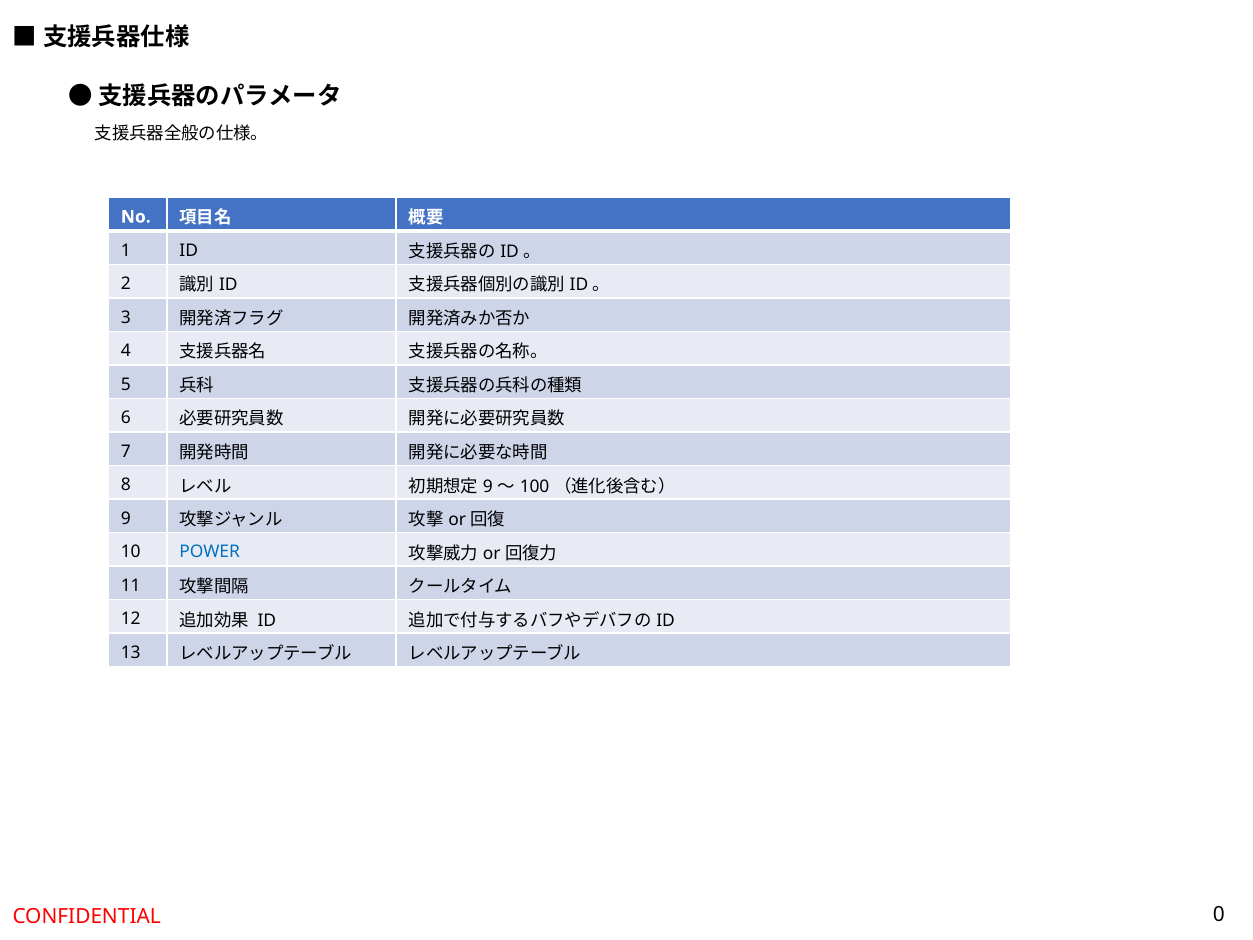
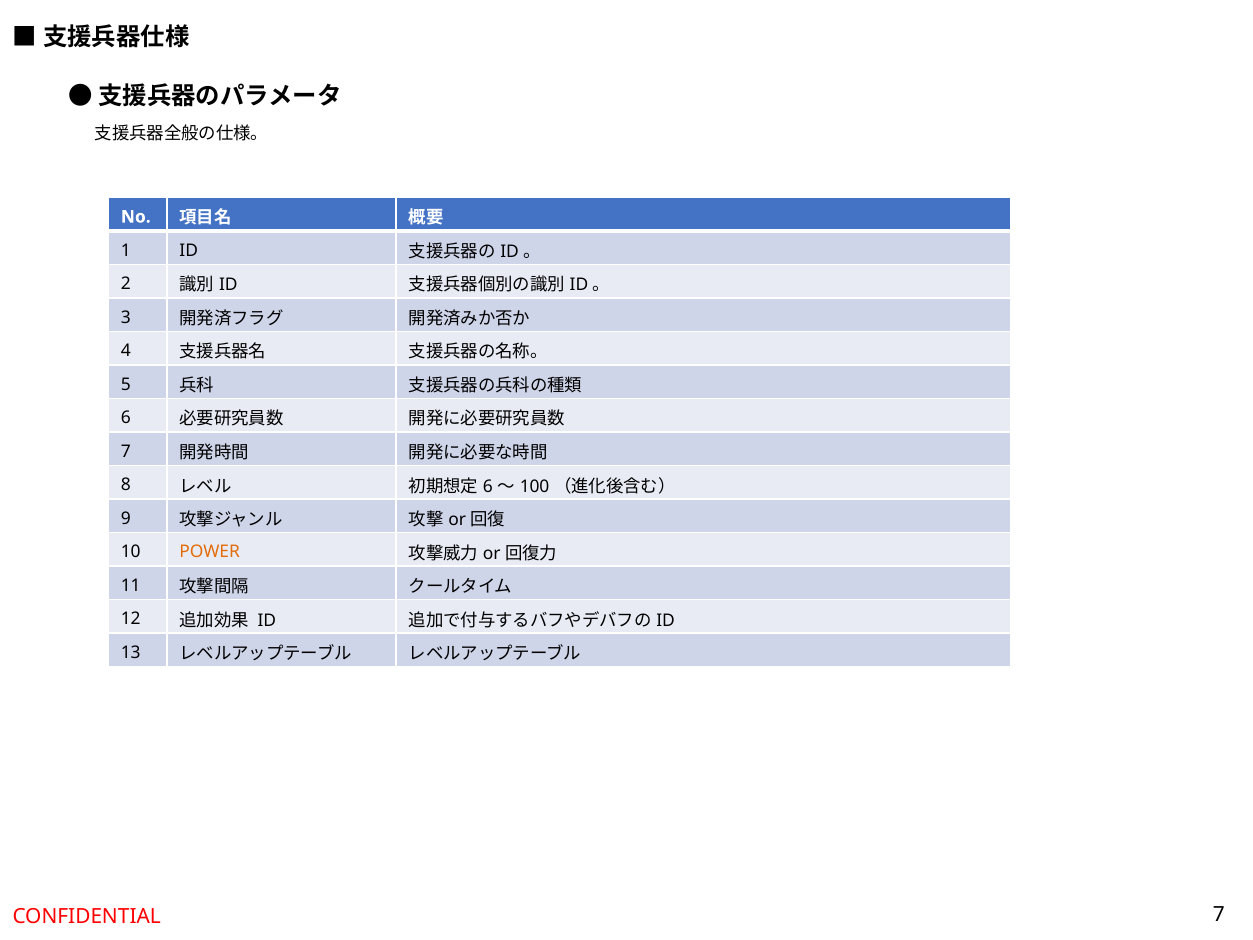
9 at (488, 486): 9 -> 6
POWER colour: blue -> orange
CONFIDENTIAL 0: 0 -> 7
